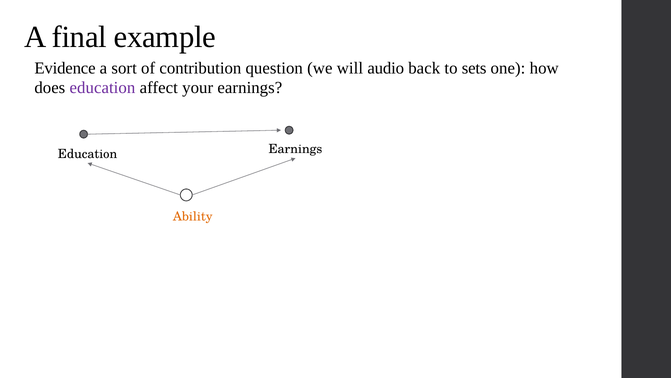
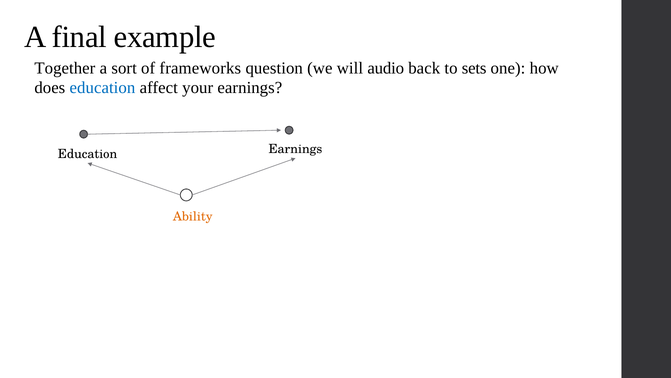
Evidence: Evidence -> Together
contribution: contribution -> frameworks
education at (102, 87) colour: purple -> blue
